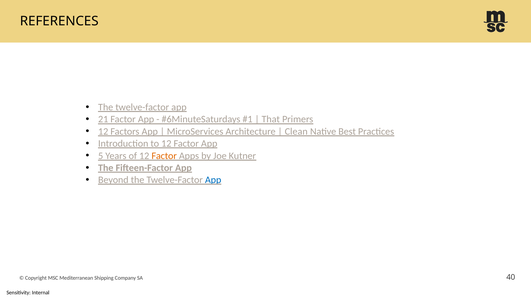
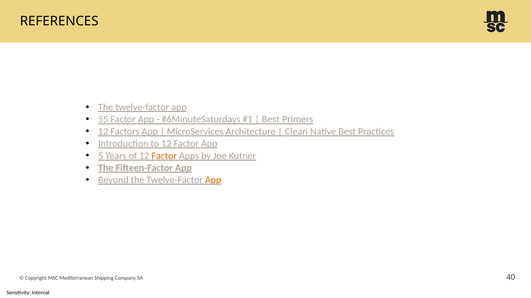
21: 21 -> 55
That at (271, 120): That -> Best
App at (213, 180) colour: blue -> orange
